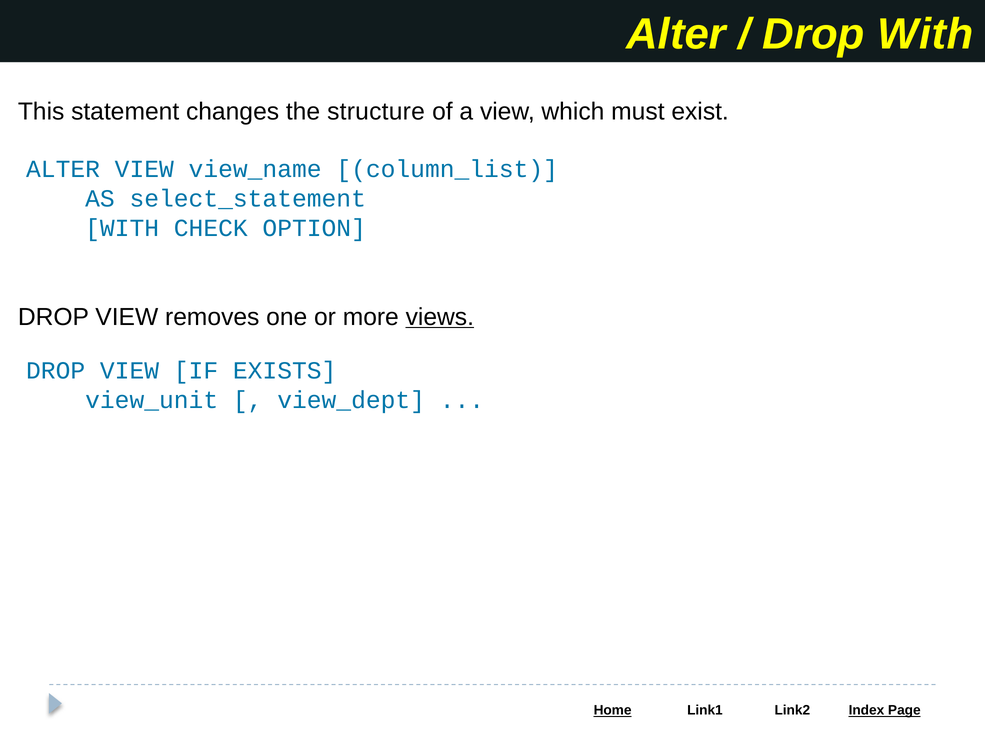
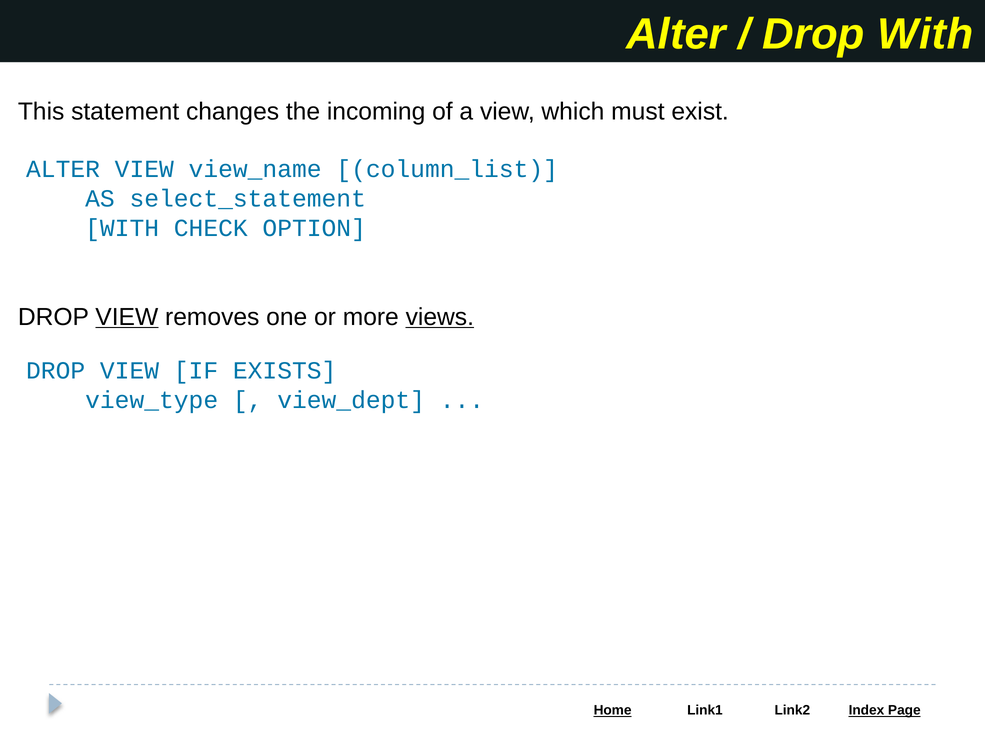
structure: structure -> incoming
VIEW at (127, 317) underline: none -> present
view_unit: view_unit -> view_type
